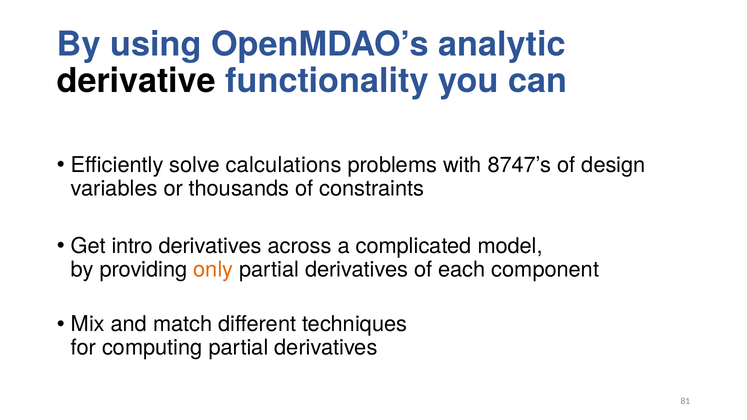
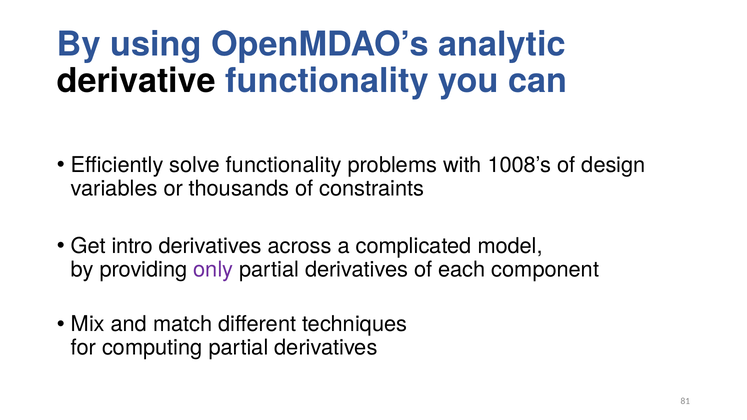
solve calculations: calculations -> functionality
8747’s: 8747’s -> 1008’s
only colour: orange -> purple
